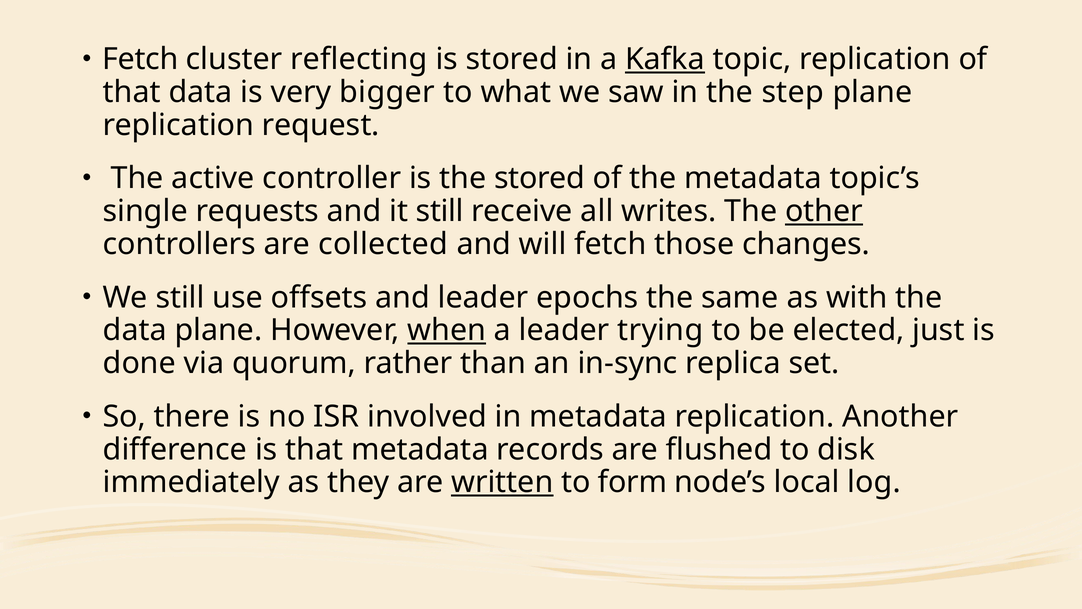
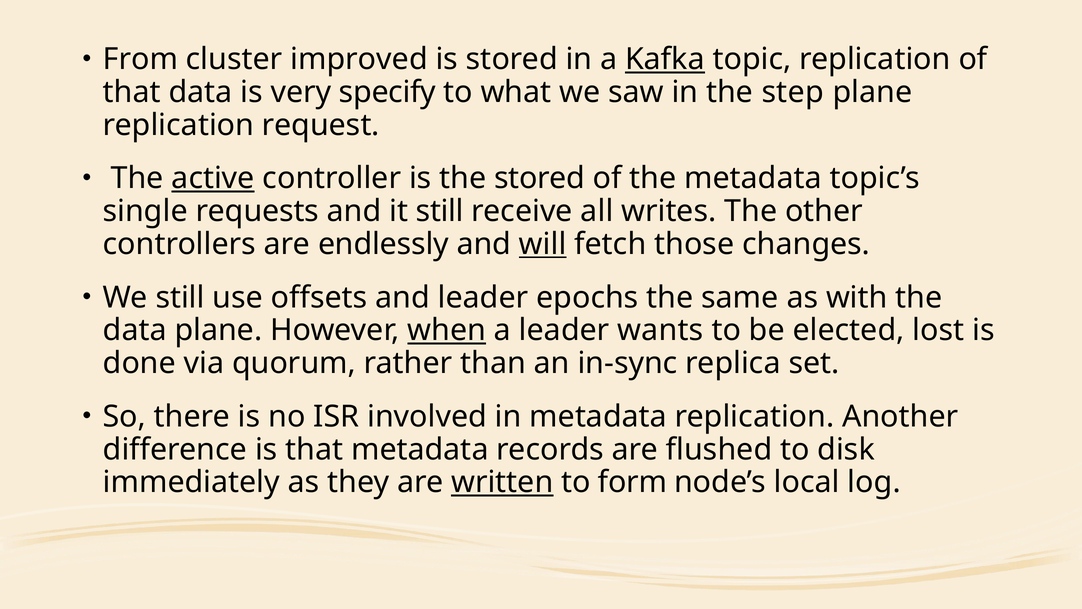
Fetch at (141, 59): Fetch -> From
reflecting: reflecting -> improved
bigger: bigger -> specify
active underline: none -> present
other underline: present -> none
collected: collected -> endlessly
will underline: none -> present
trying: trying -> wants
just: just -> lost
